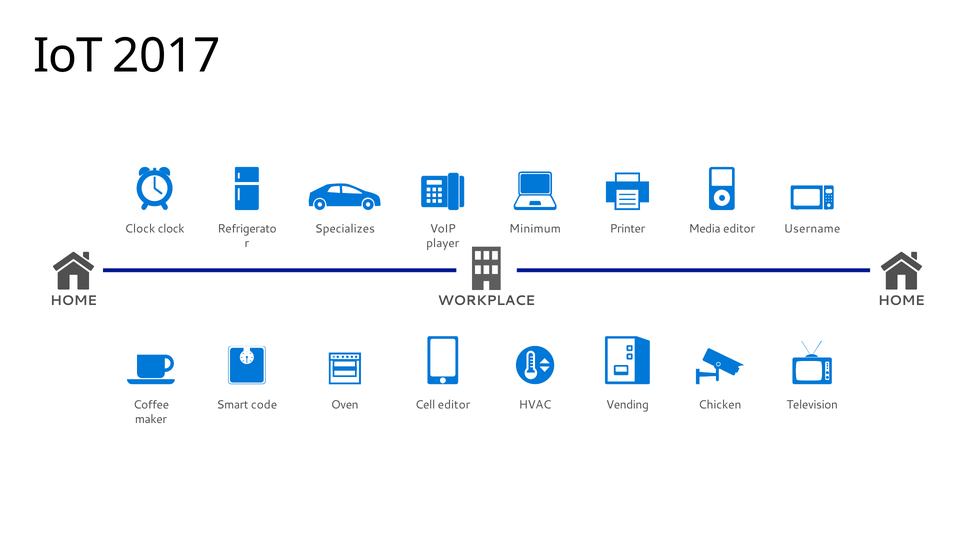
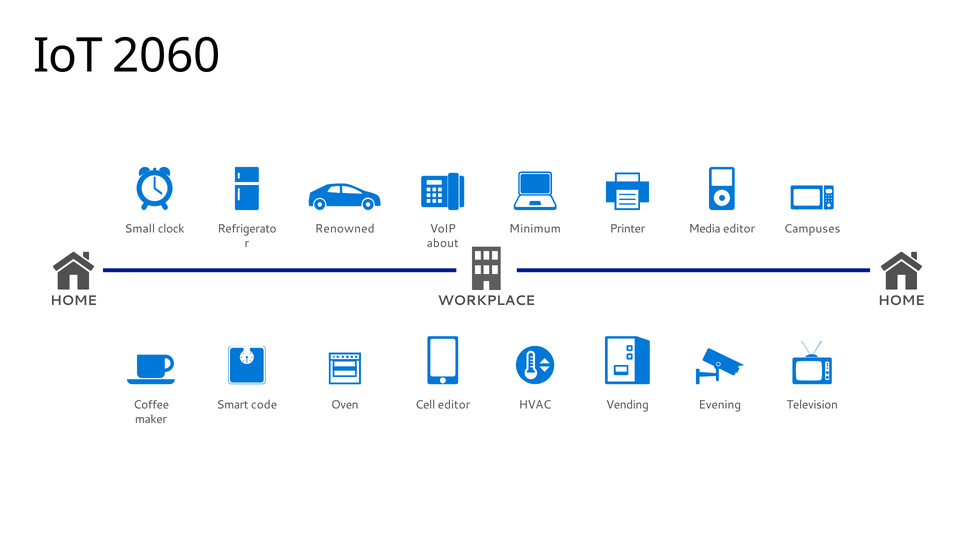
2017: 2017 -> 2060
Clock at (140, 229): Clock -> Small
Specializes: Specializes -> Renowned
Username: Username -> Campuses
player: player -> about
Chicken: Chicken -> Evening
